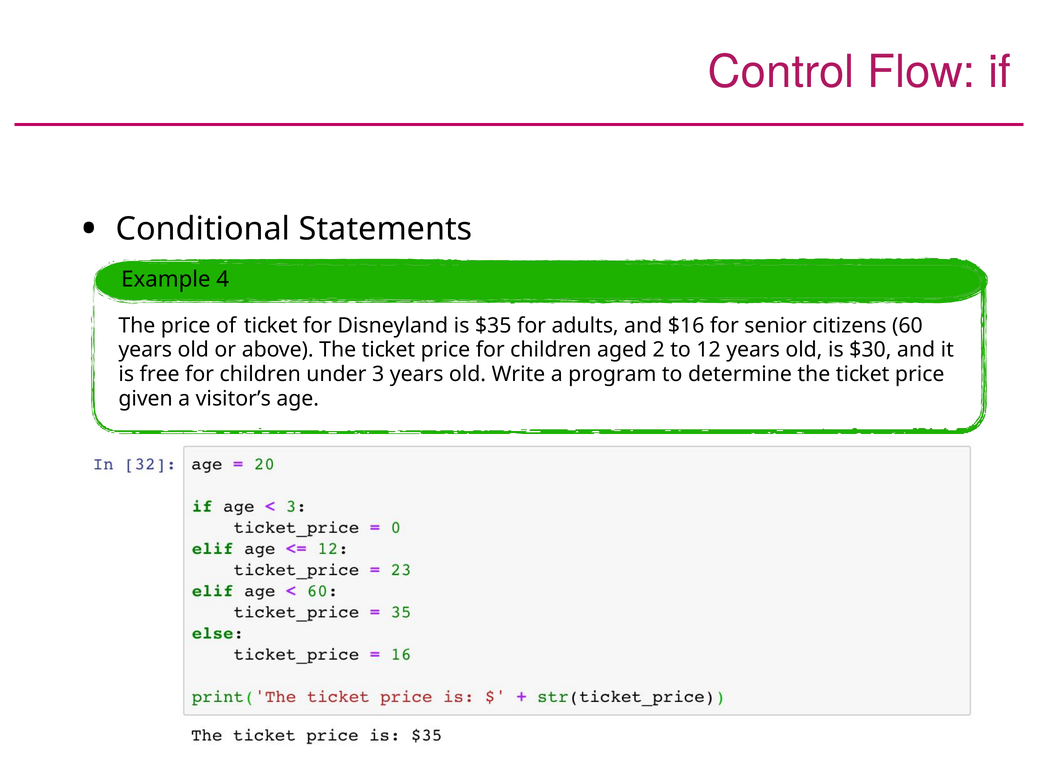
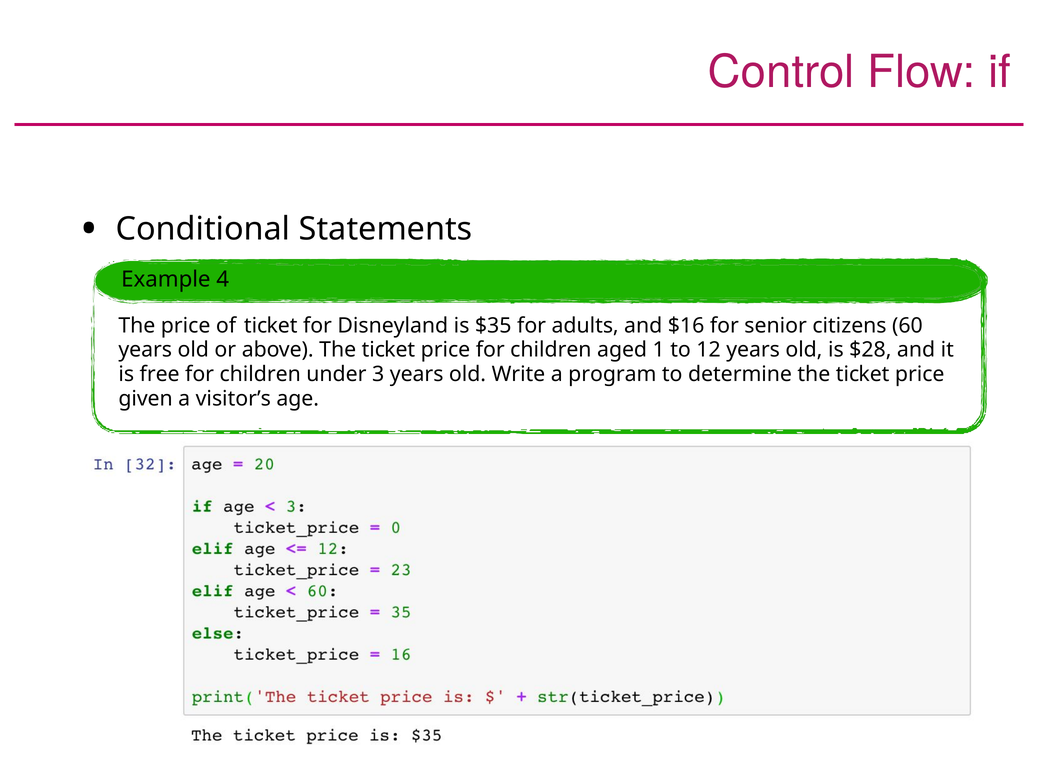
2: 2 -> 1
$30: $30 -> $28
